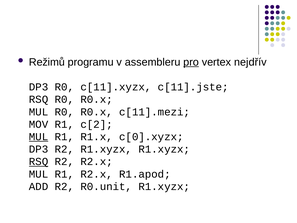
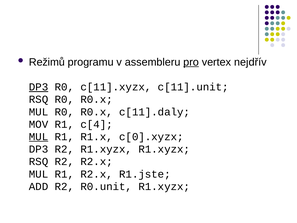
DP3 at (39, 87) underline: none -> present
c[11].jste: c[11].jste -> c[11].unit
c[11].mezi: c[11].mezi -> c[11].daly
c[2: c[2 -> c[4
RSQ at (39, 161) underline: present -> none
R1.apod: R1.apod -> R1.jste
